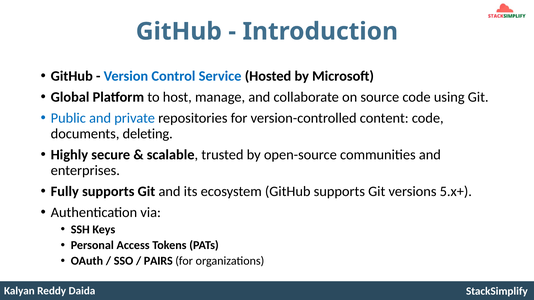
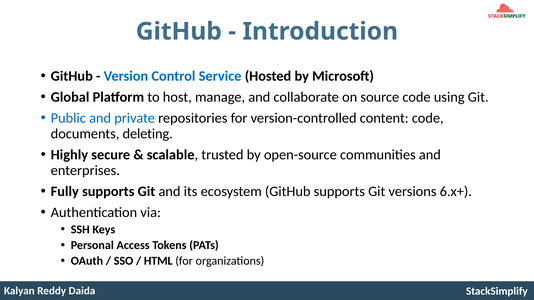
5.x+: 5.x+ -> 6.x+
PAIRS: PAIRS -> HTML
